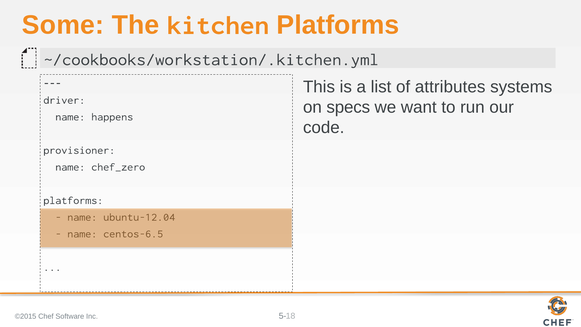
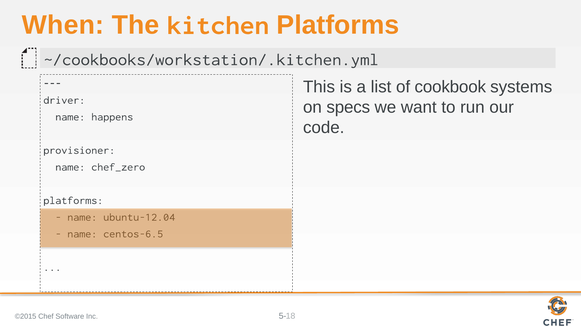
Some: Some -> When
attributes: attributes -> cookbook
